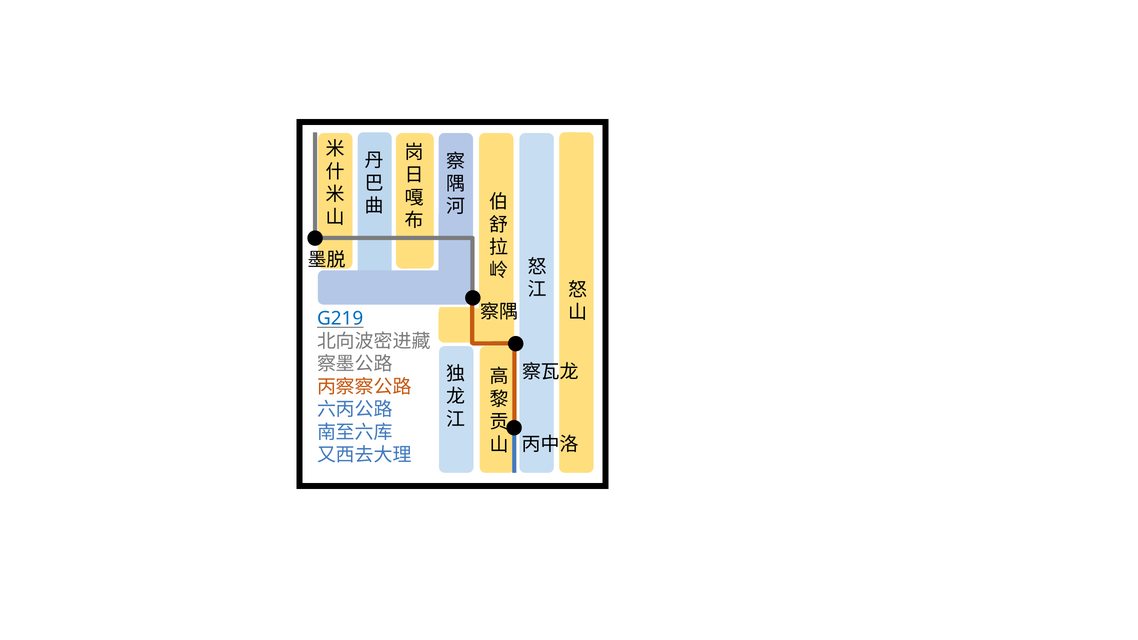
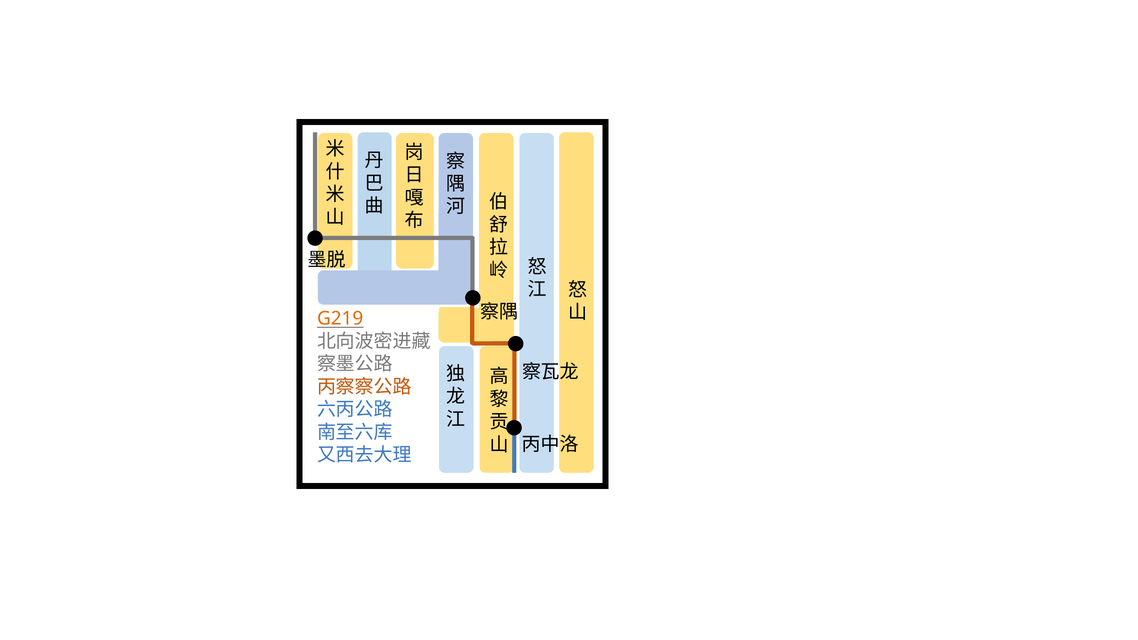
G219 colour: blue -> orange
